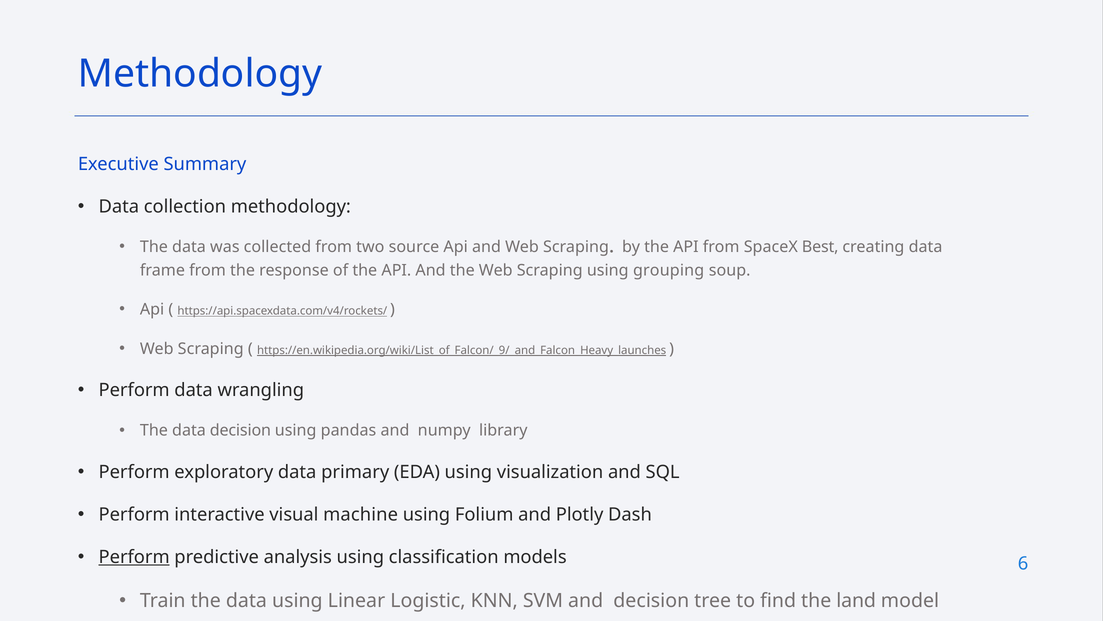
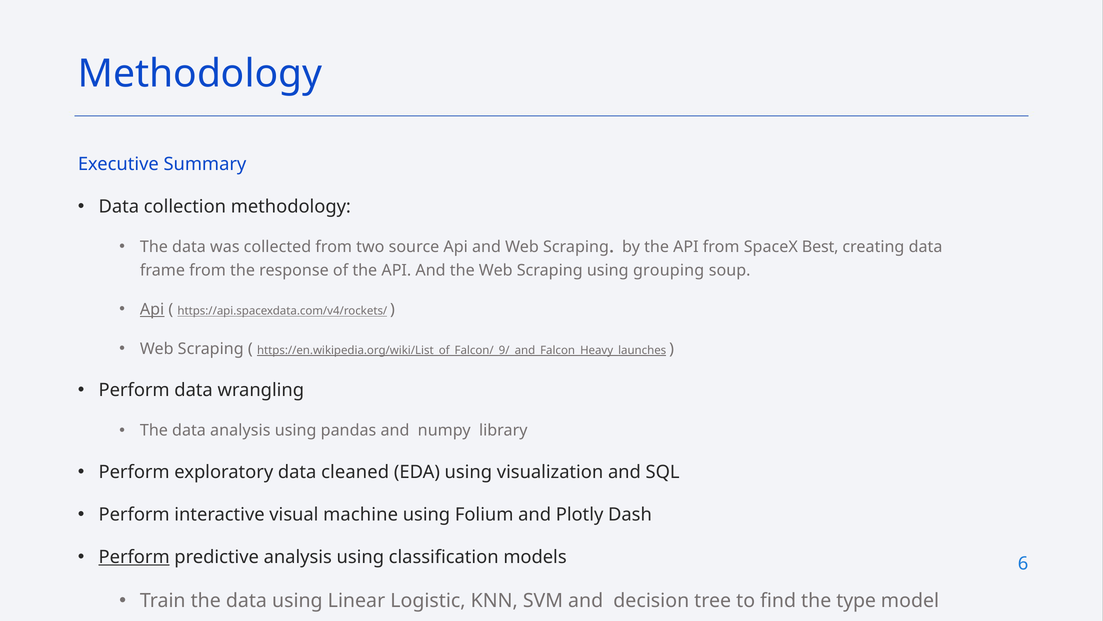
Api at (152, 309) underline: none -> present
data decision: decision -> analysis
primary: primary -> cleaned
land: land -> type
